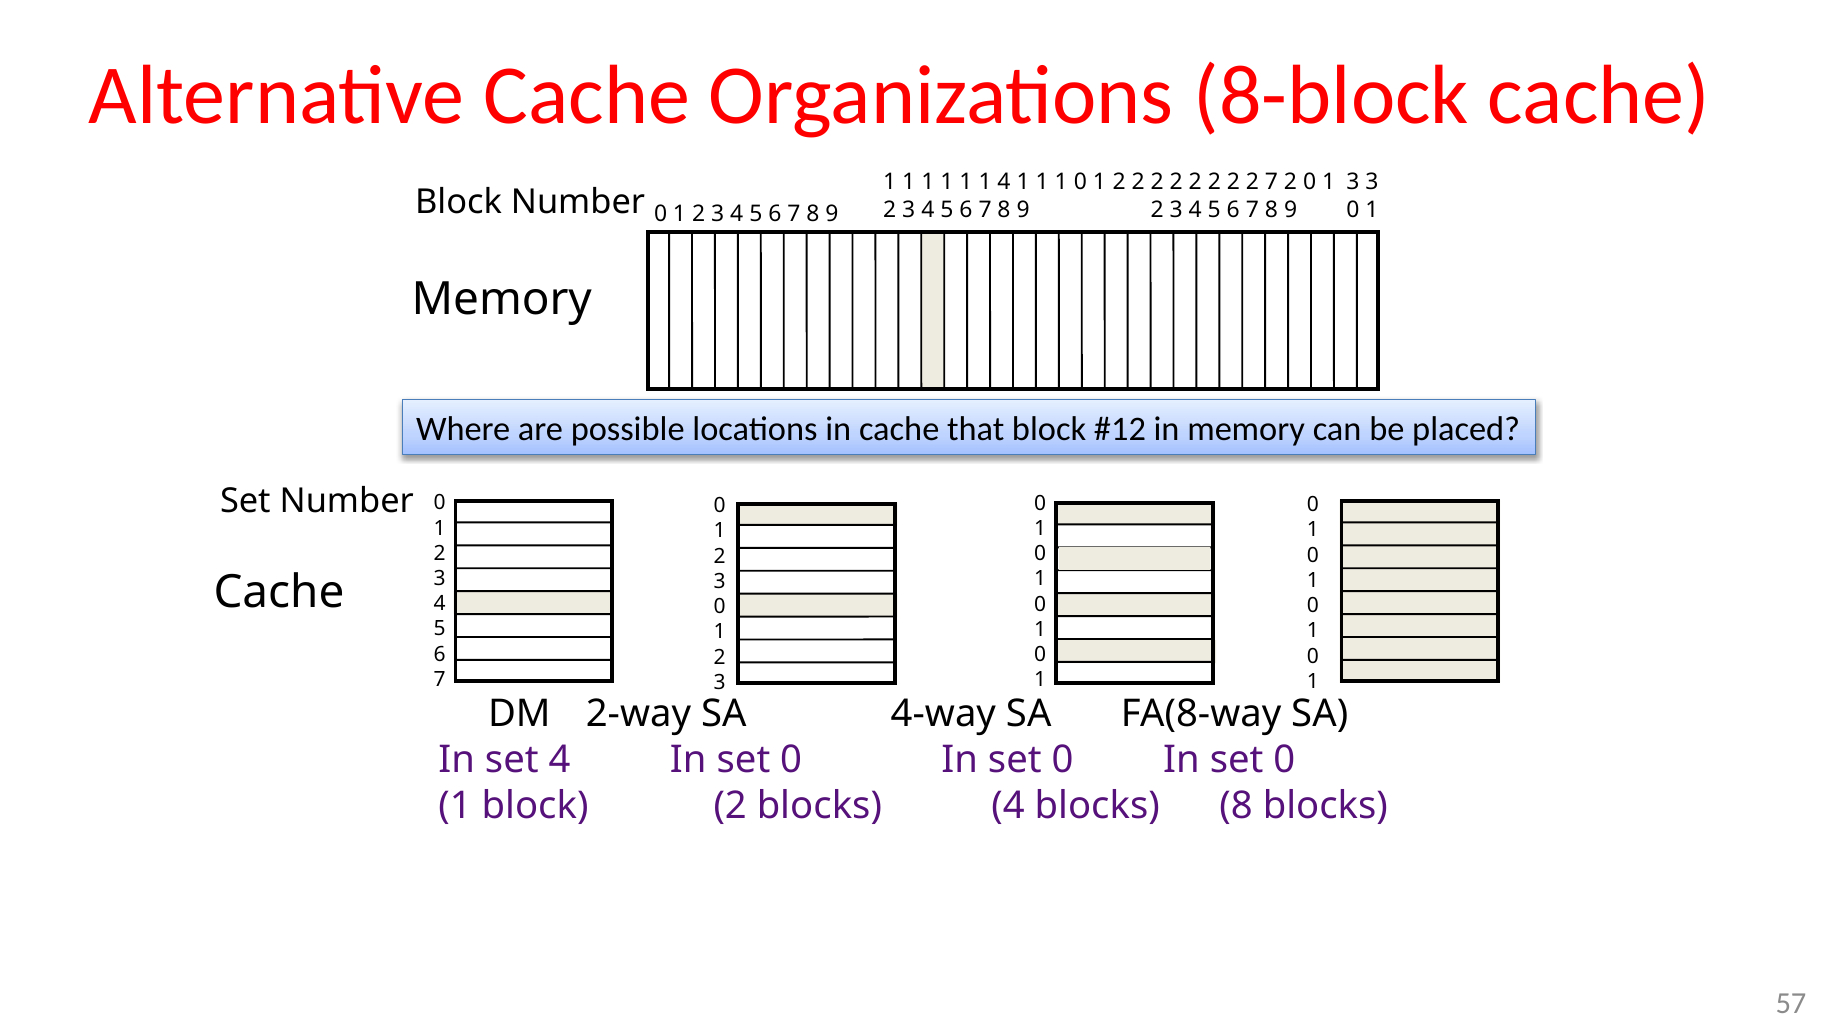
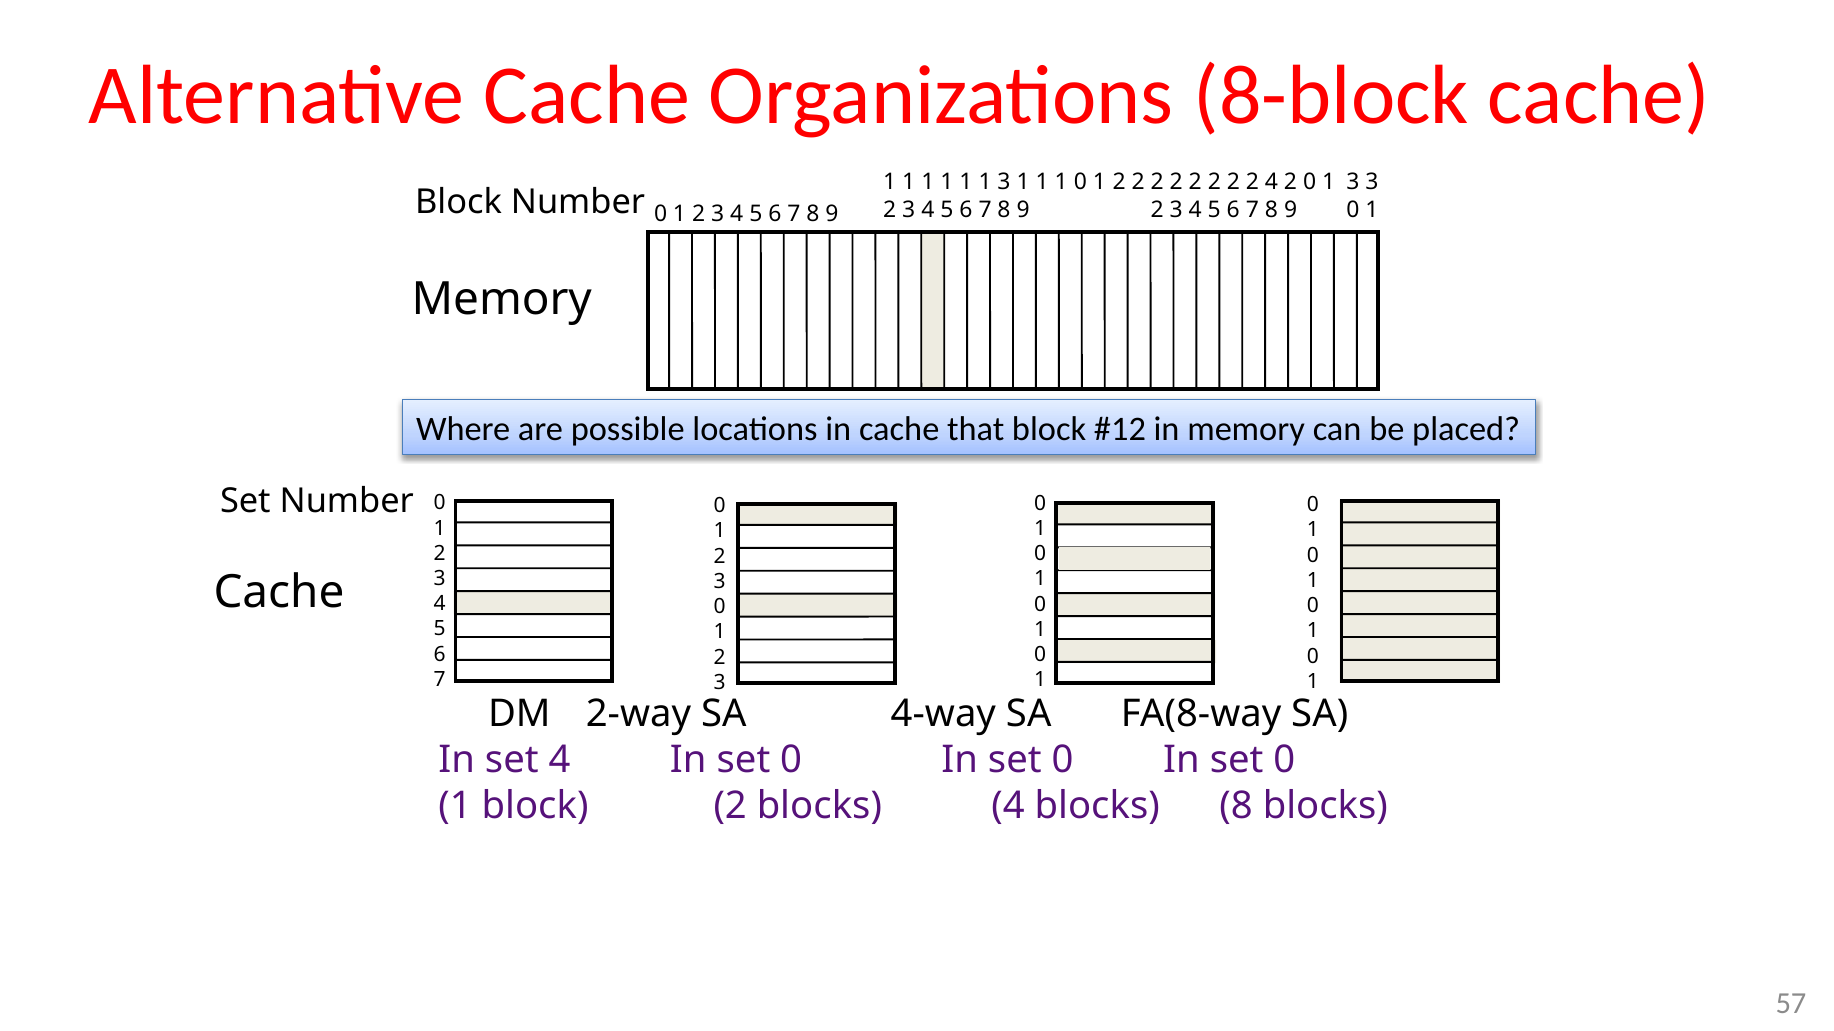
1 4: 4 -> 3
2 7: 7 -> 4
